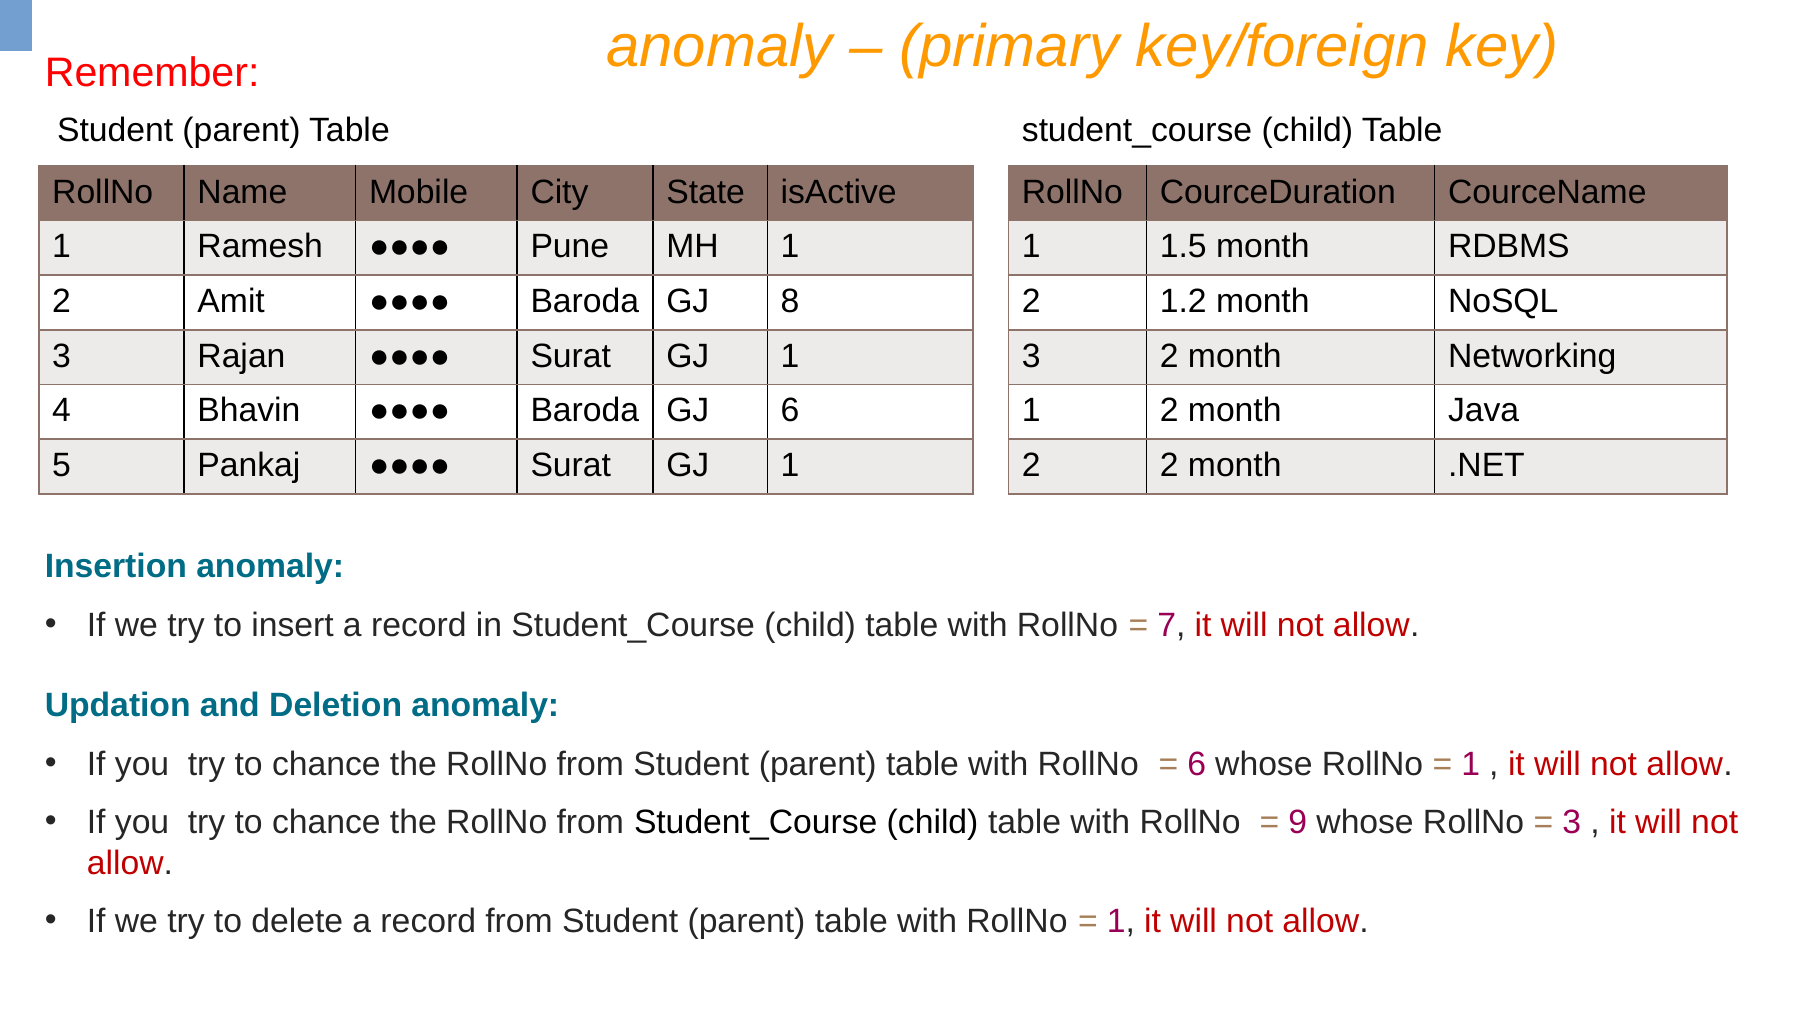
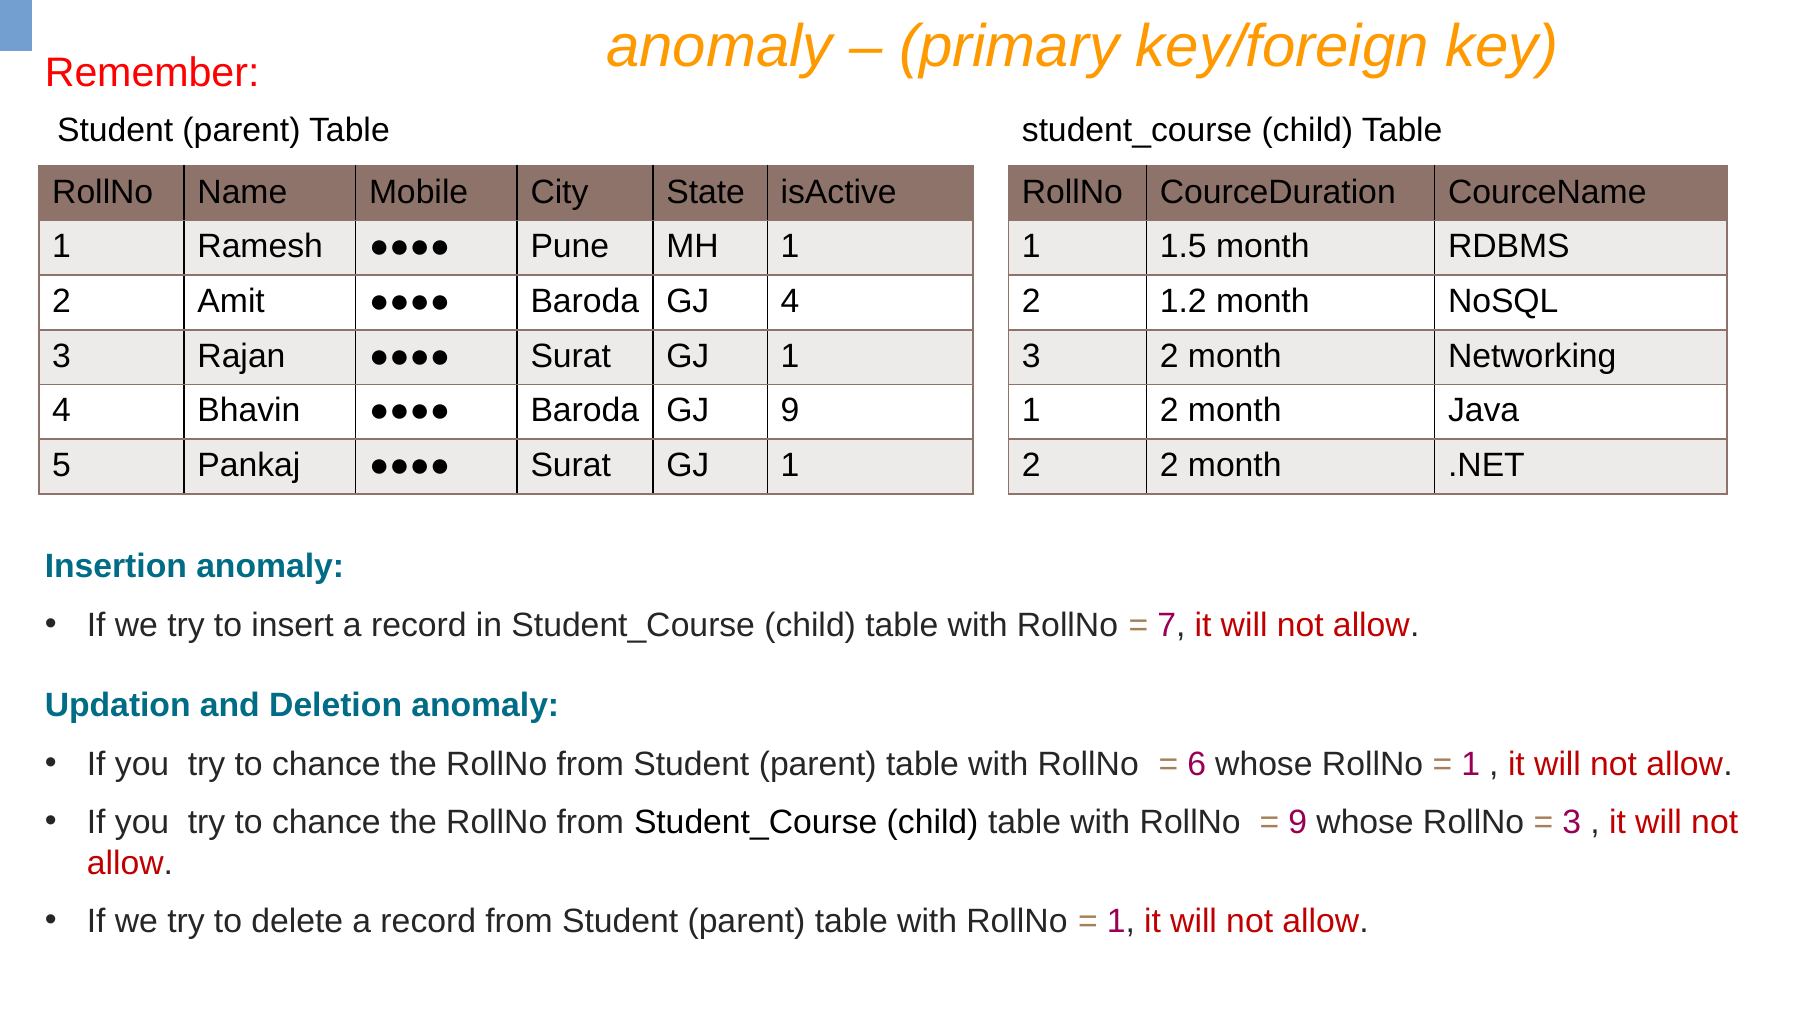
GJ 8: 8 -> 4
GJ 6: 6 -> 9
